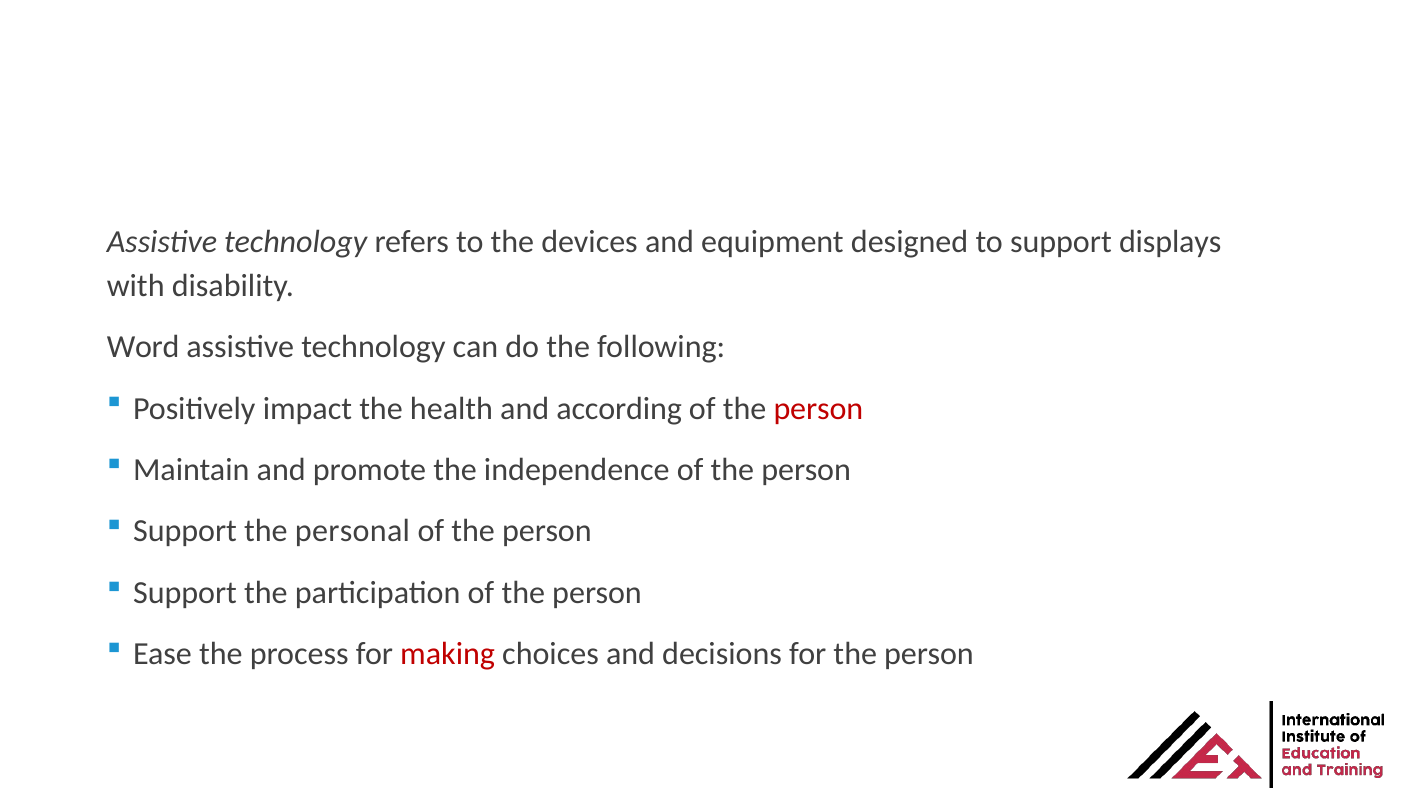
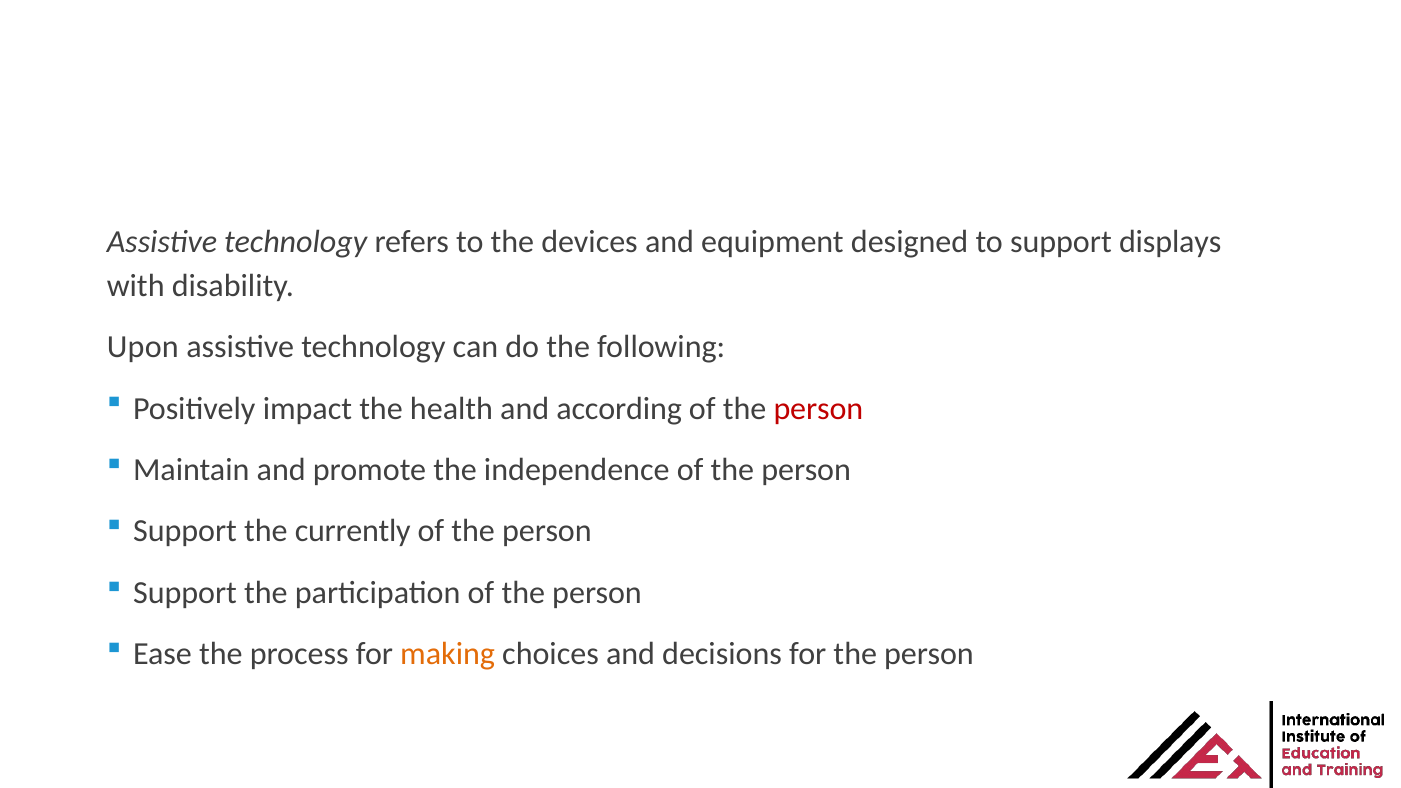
Word: Word -> Upon
personal: personal -> currently
making colour: red -> orange
